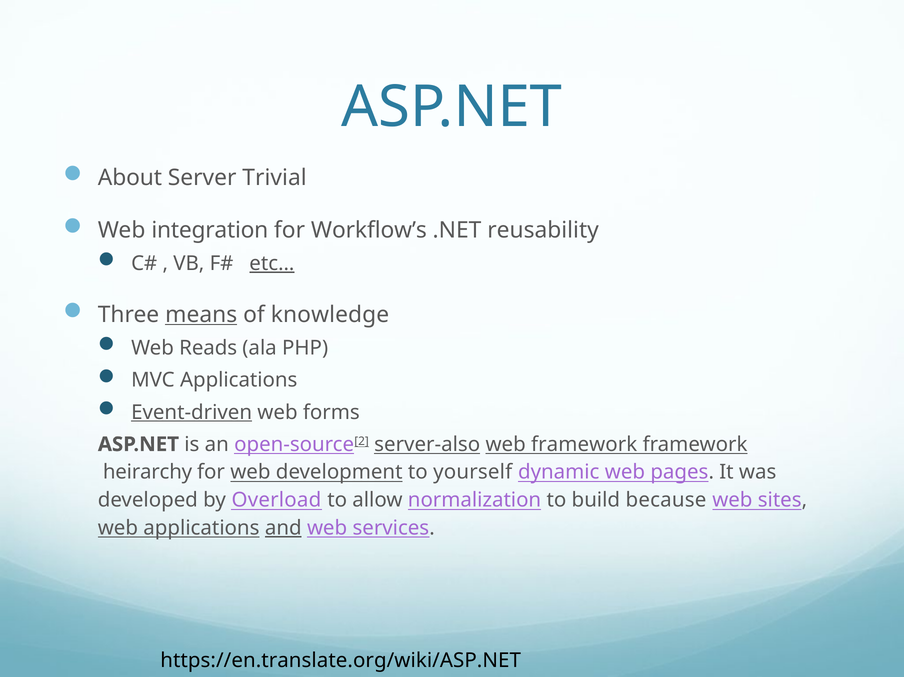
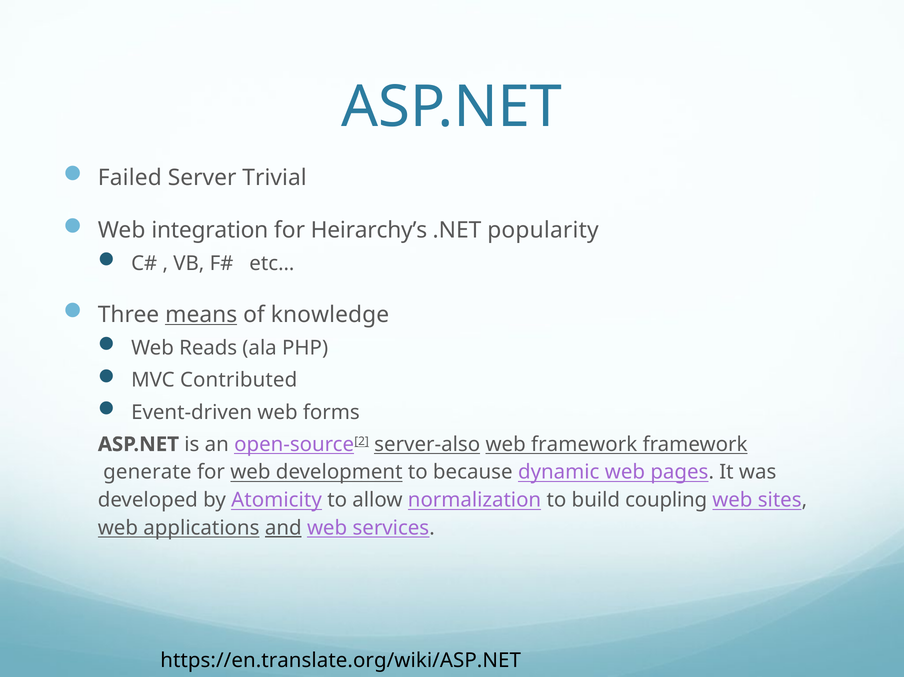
About: About -> Failed
Workflow’s: Workflow’s -> Heirarchy’s
reusability: reusability -> popularity
etc… underline: present -> none
MVC Applications: Applications -> Contributed
Event-driven underline: present -> none
heirarchy: heirarchy -> generate
yourself: yourself -> because
Overload: Overload -> Atomicity
because: because -> coupling
